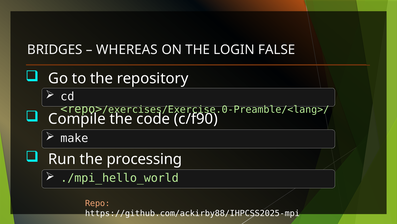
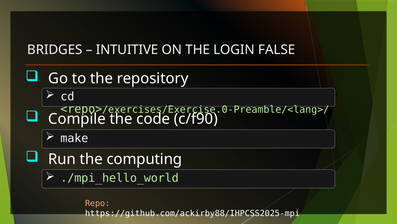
WHEREAS: WHEREAS -> INTUITIVE
processing: processing -> computing
